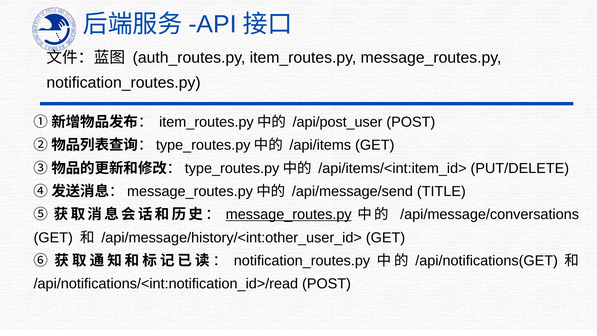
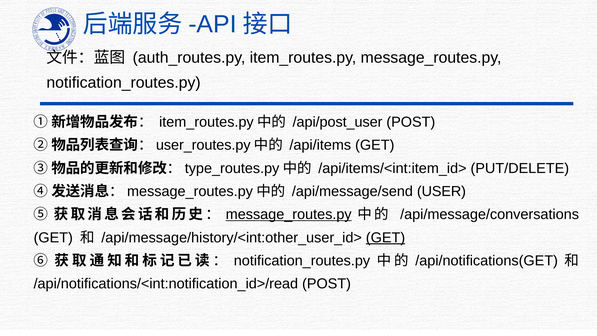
type_routes.py at (203, 145): type_routes.py -> user_routes.py
TITLE: TITLE -> USER
GET at (386, 237) underline: none -> present
